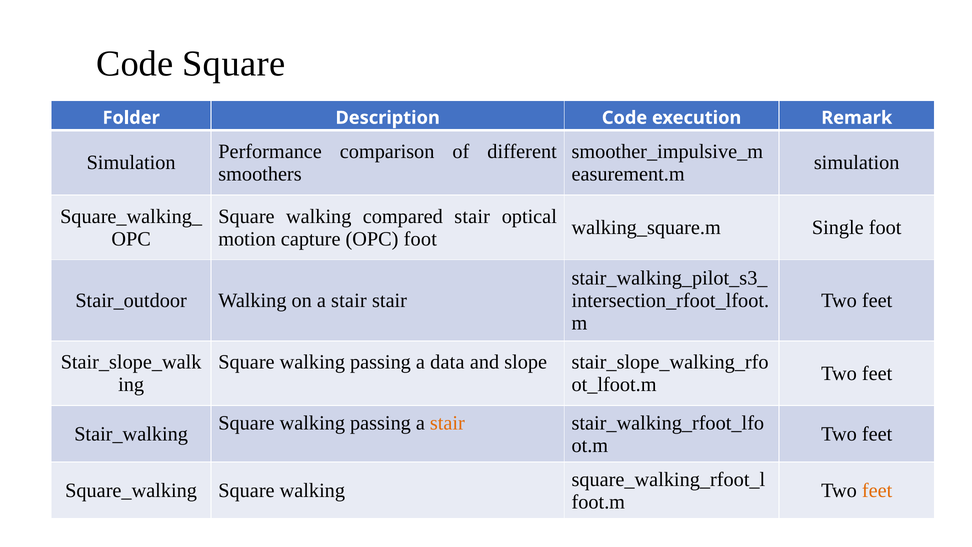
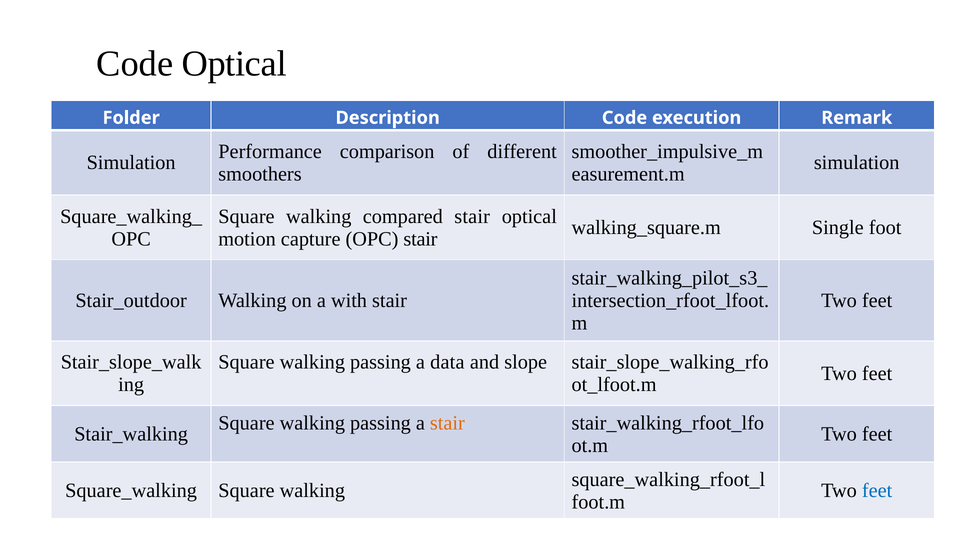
Code Square: Square -> Optical
OPC foot: foot -> stair
on a stair: stair -> with
feet at (877, 490) colour: orange -> blue
